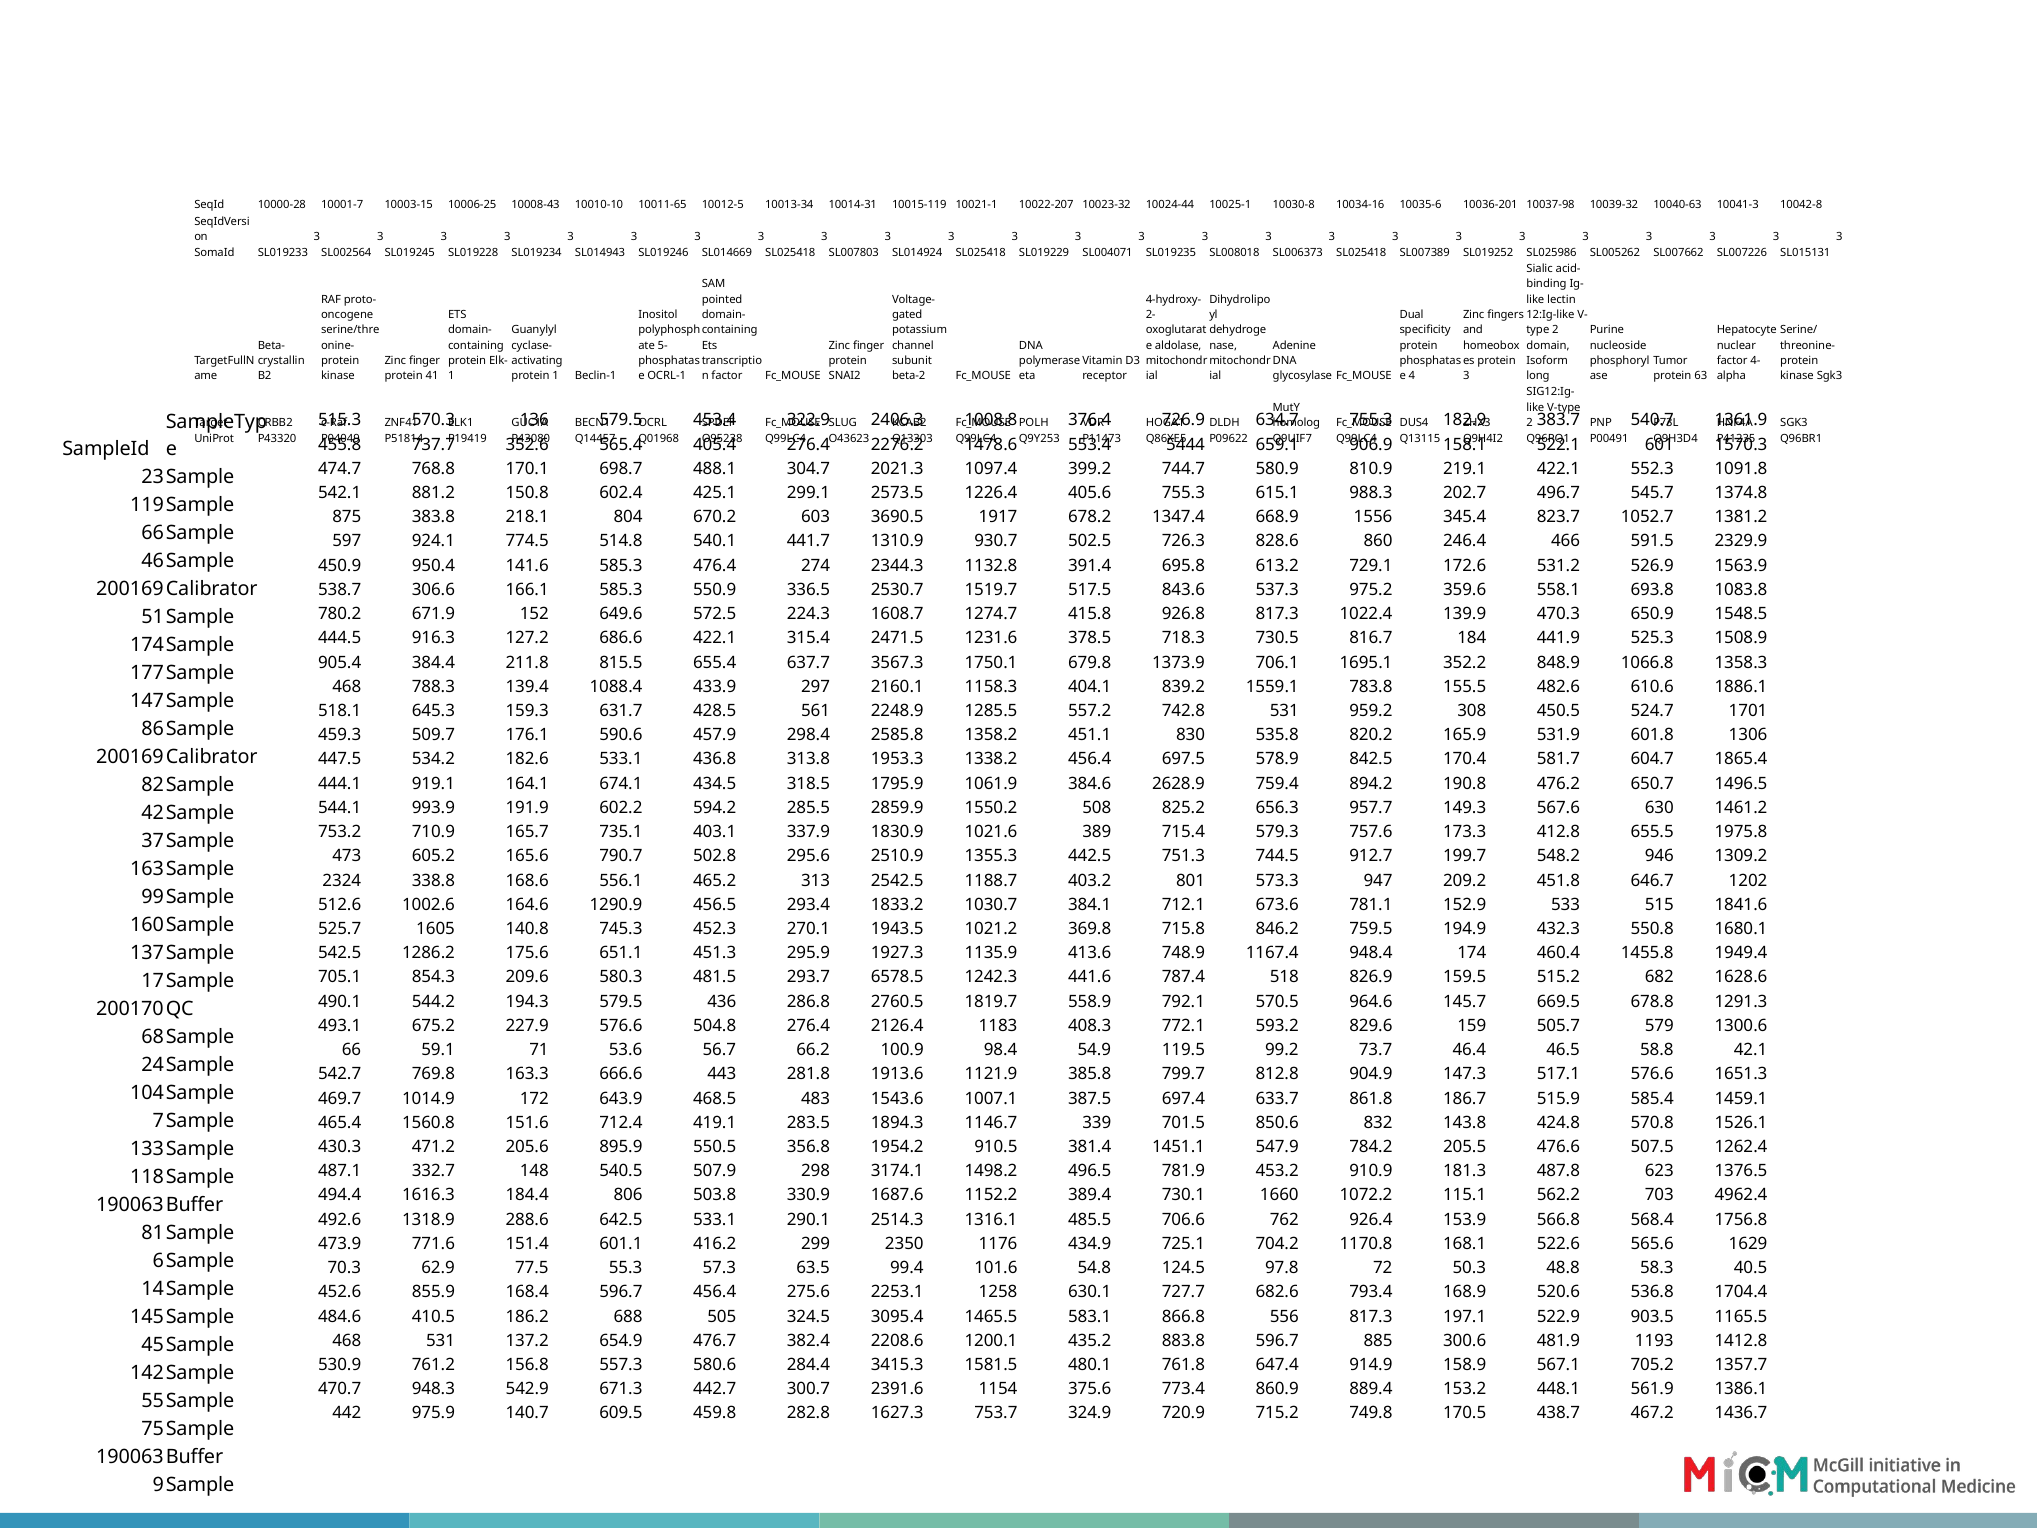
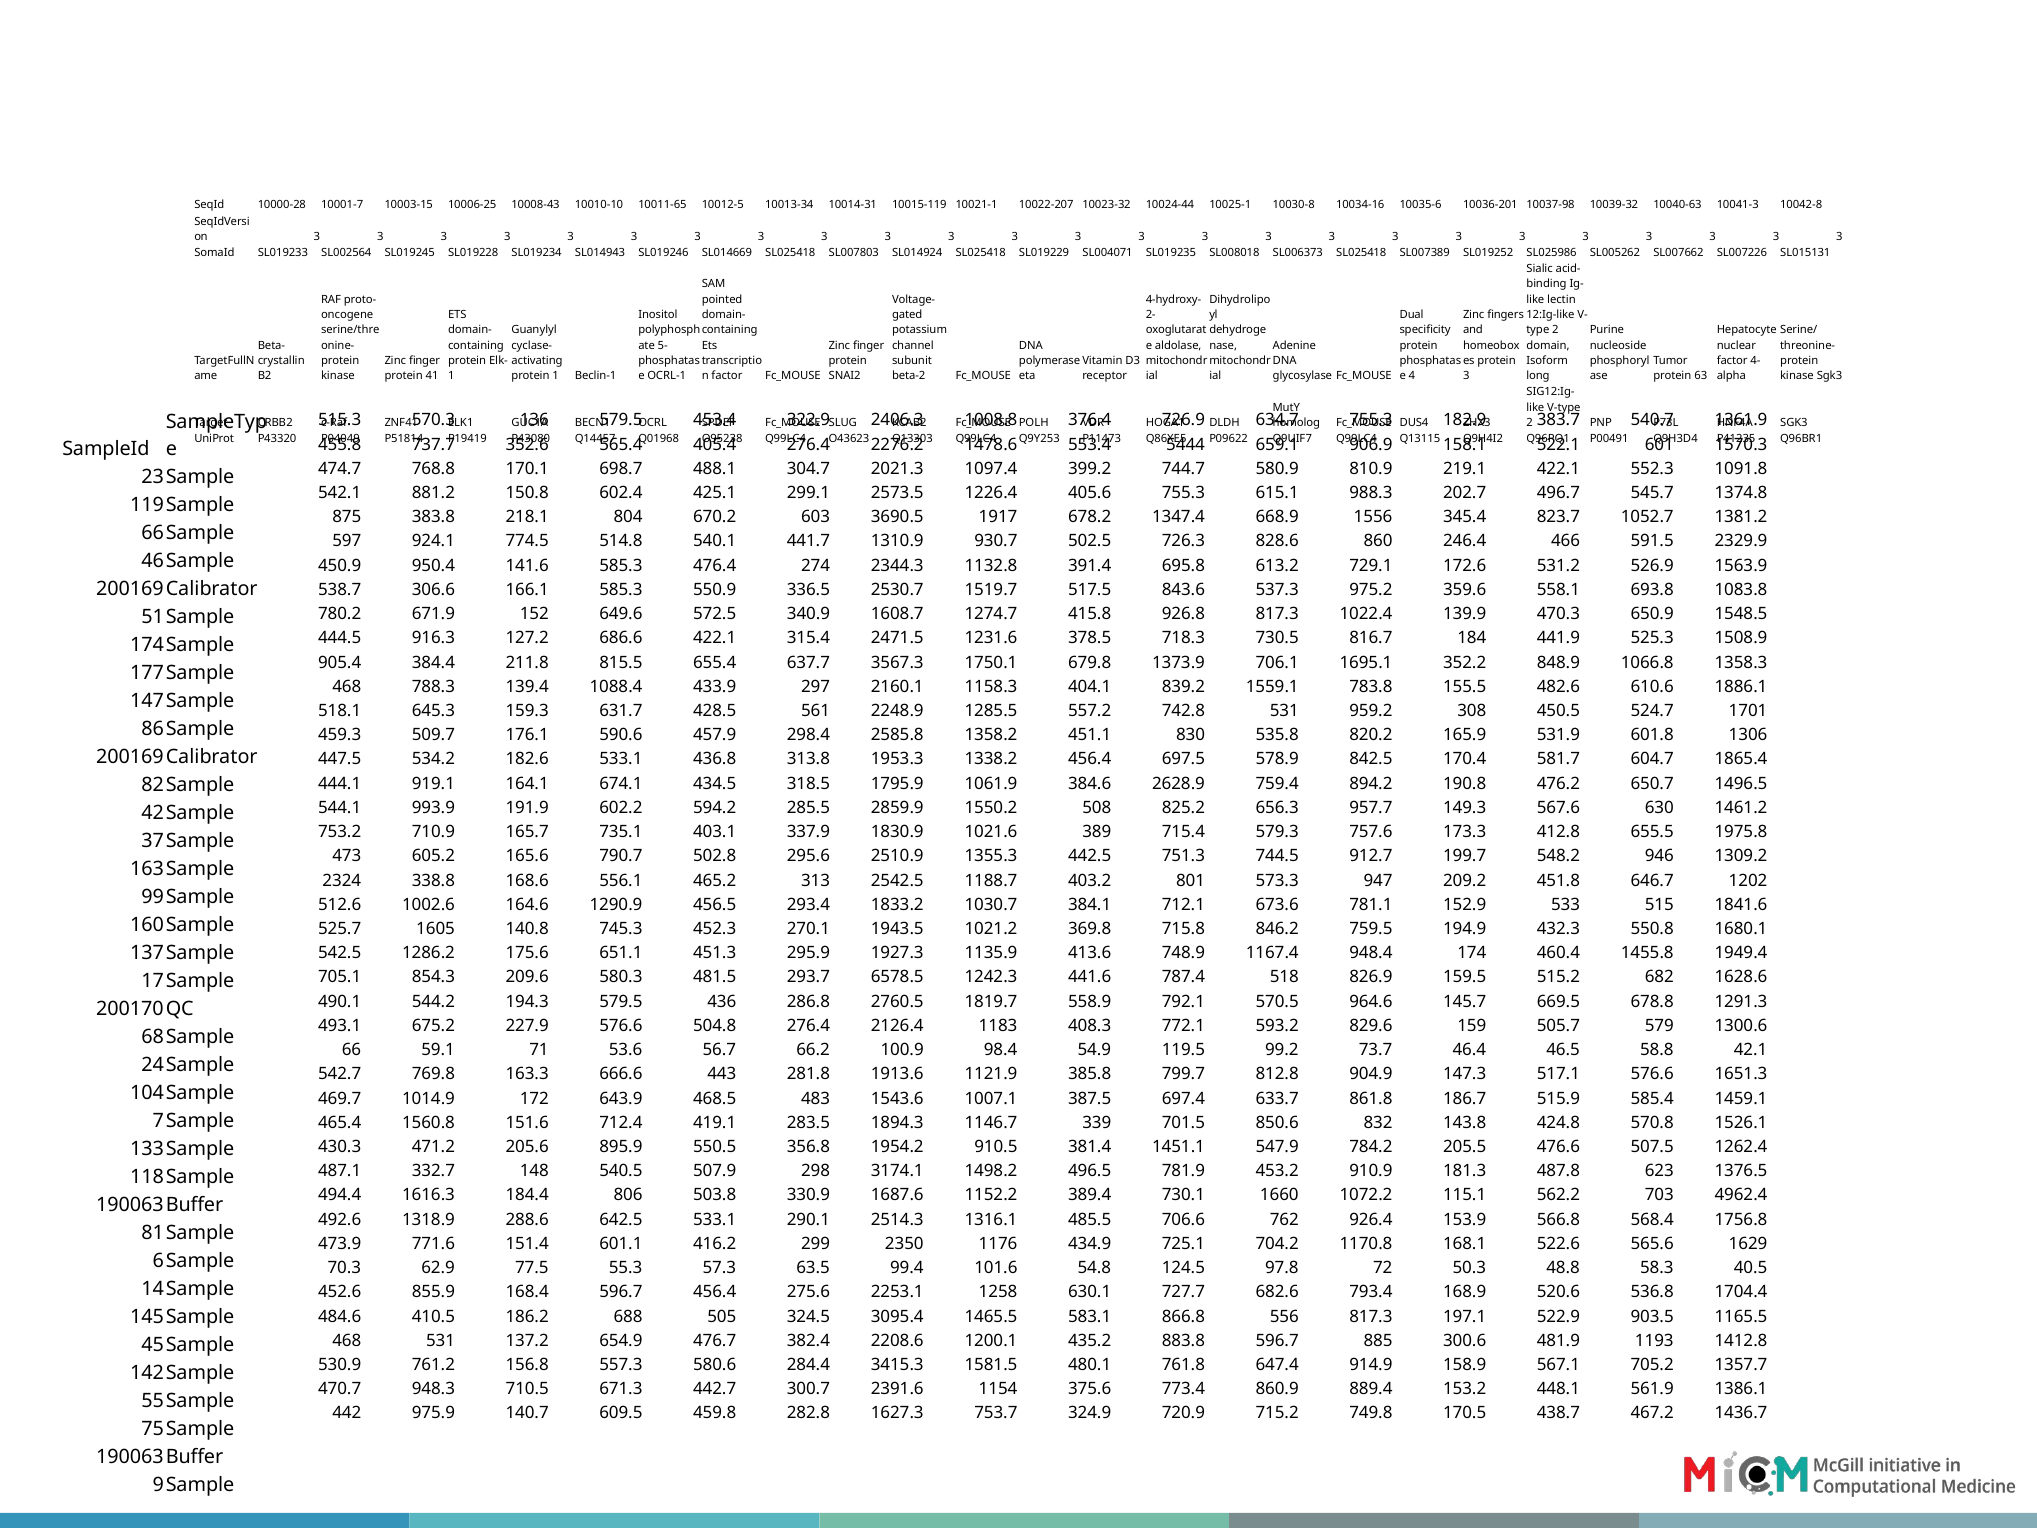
224.3: 224.3 -> 340.9
542.9: 542.9 -> 710.5
